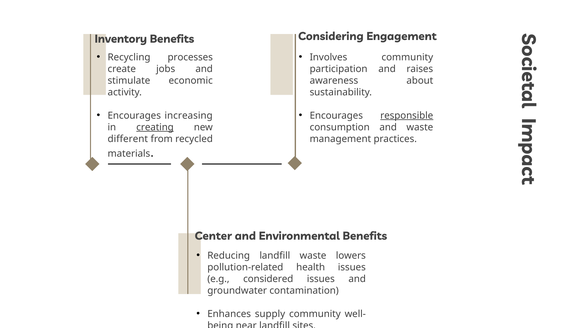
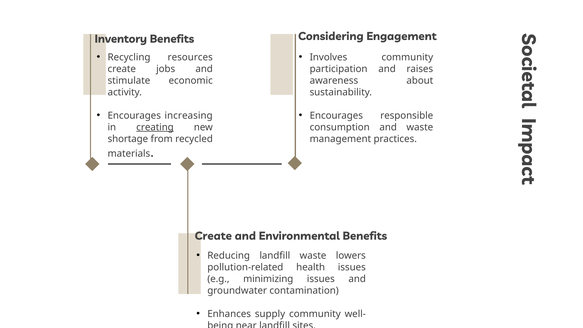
processes: processes -> resources
responsible underline: present -> none
different: different -> shortage
Center at (213, 236): Center -> Create
considered: considered -> minimizing
